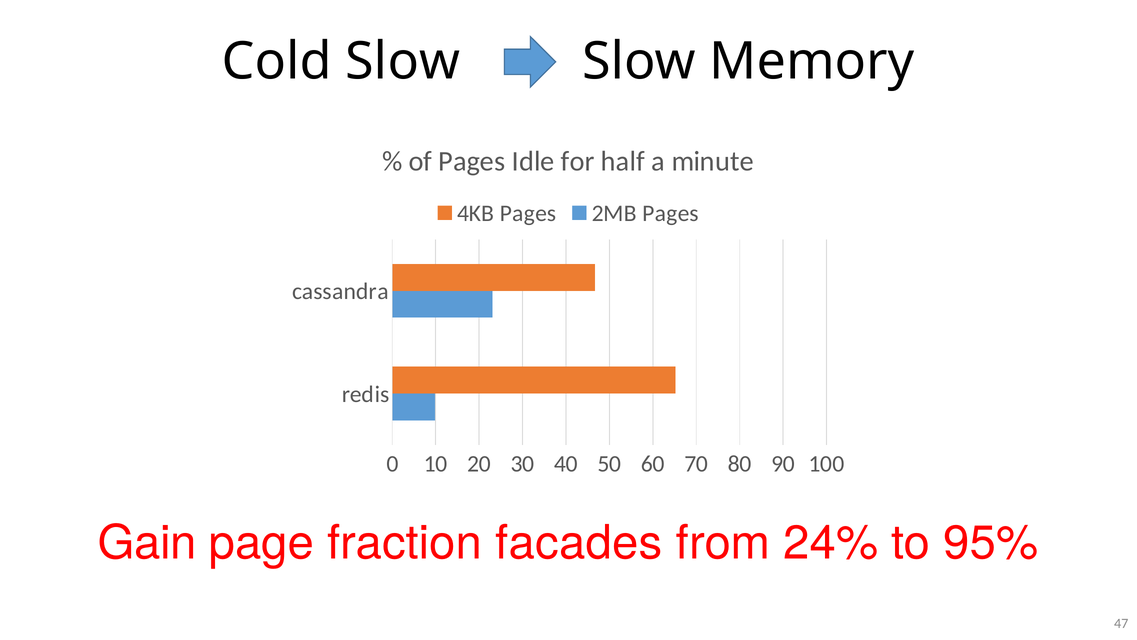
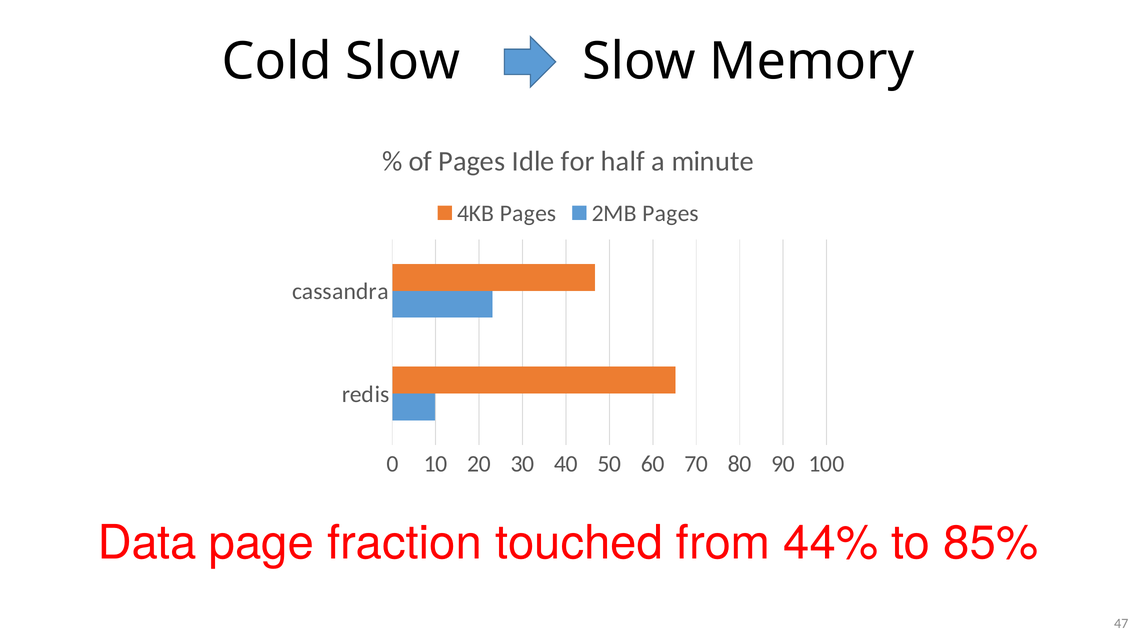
Gain: Gain -> Data
facades: facades -> touched
24%: 24% -> 44%
95%: 95% -> 85%
